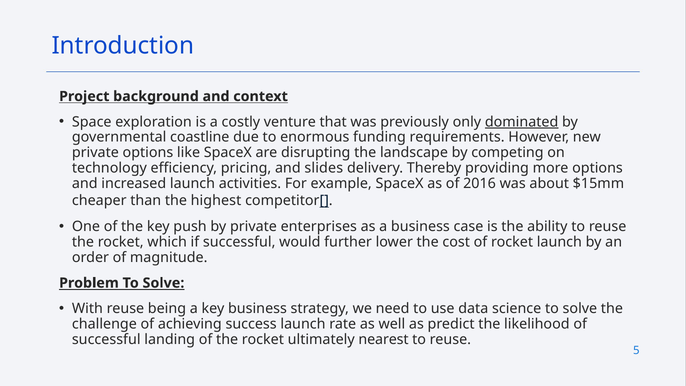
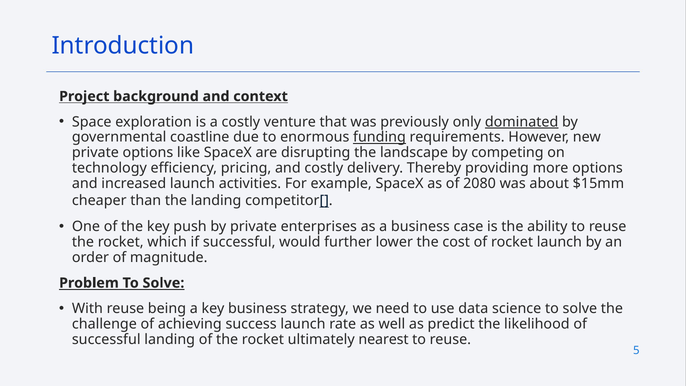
funding underline: none -> present
and slides: slides -> costly
2016: 2016 -> 2080
the highest: highest -> landing
